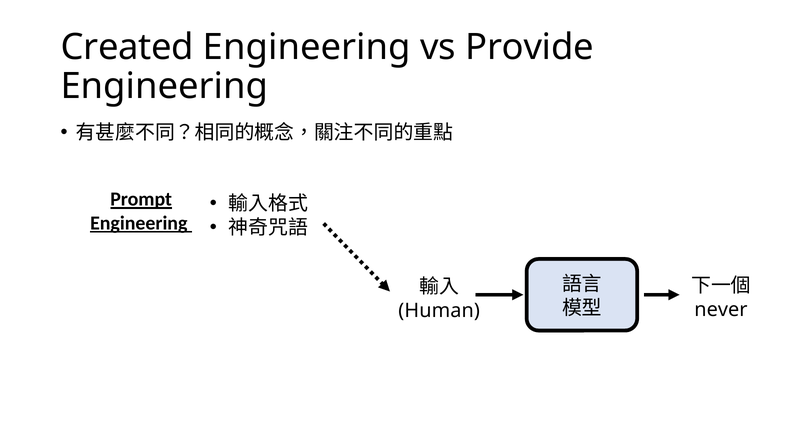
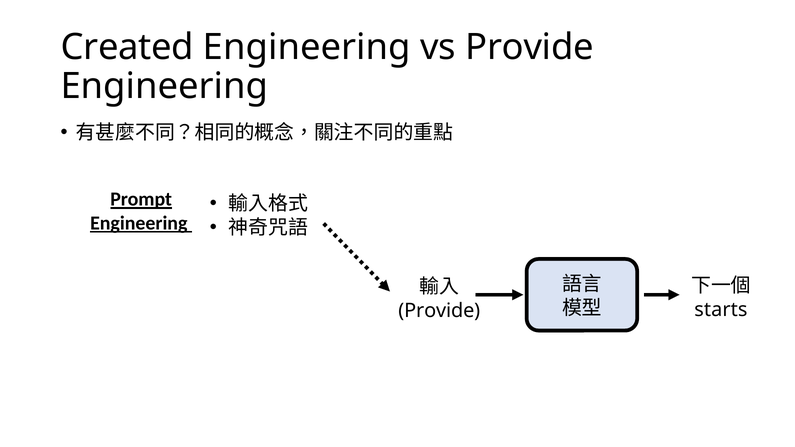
never: never -> starts
Human at (439, 311): Human -> Provide
